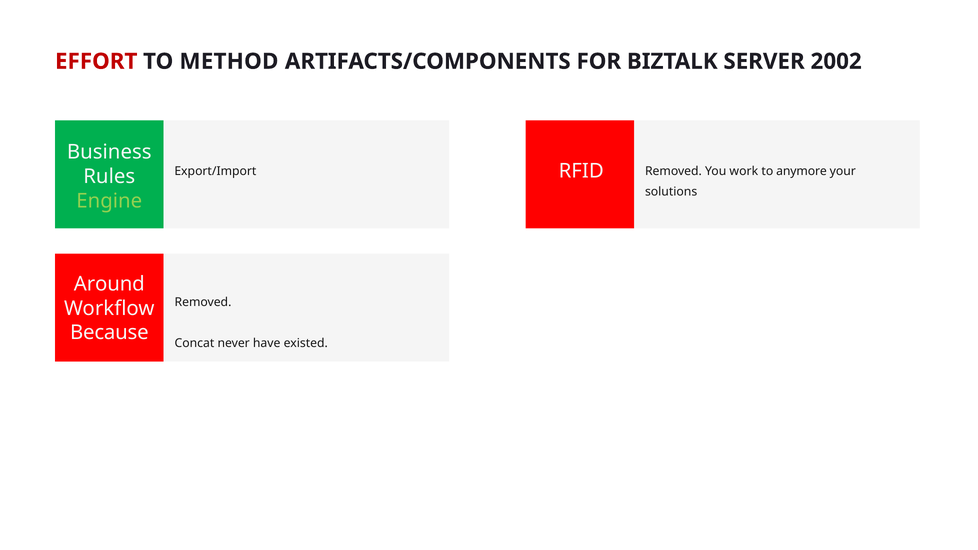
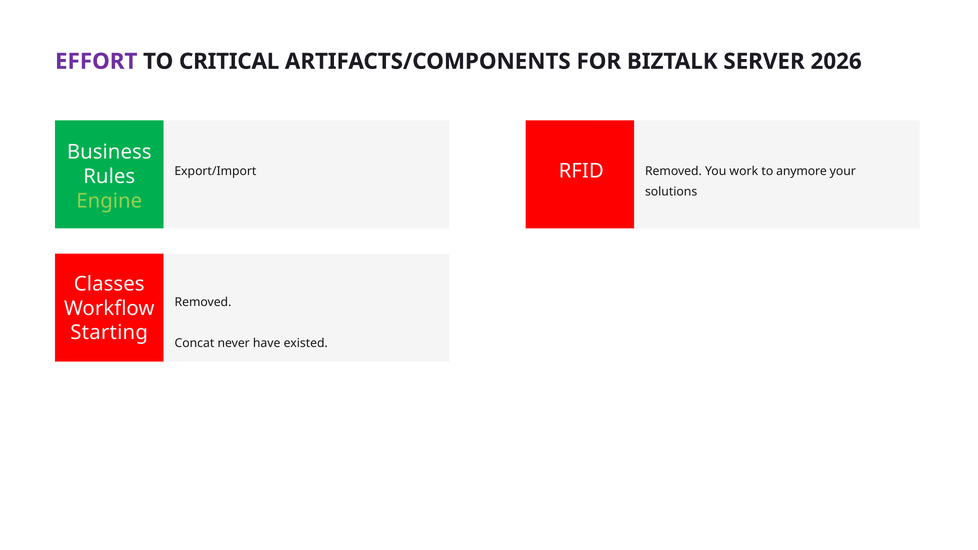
EFFORT colour: red -> purple
METHOD: METHOD -> CRITICAL
2002: 2002 -> 2026
Around: Around -> Classes
Because: Because -> Starting
